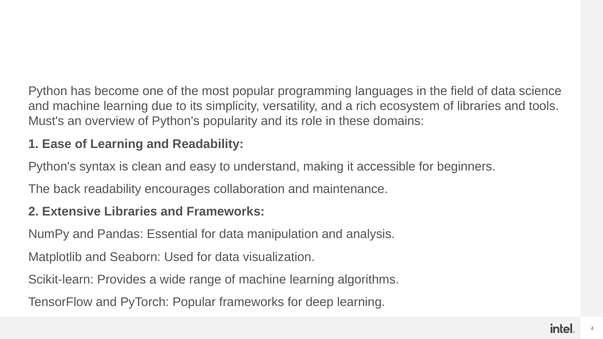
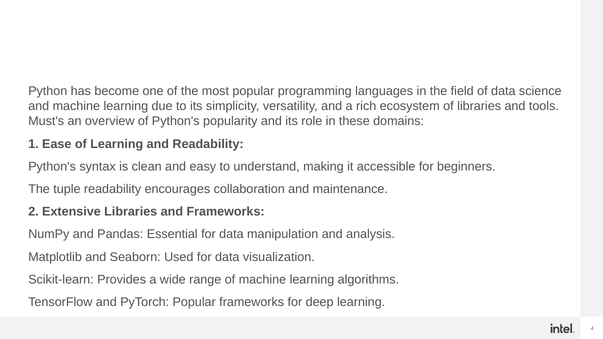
back: back -> tuple
